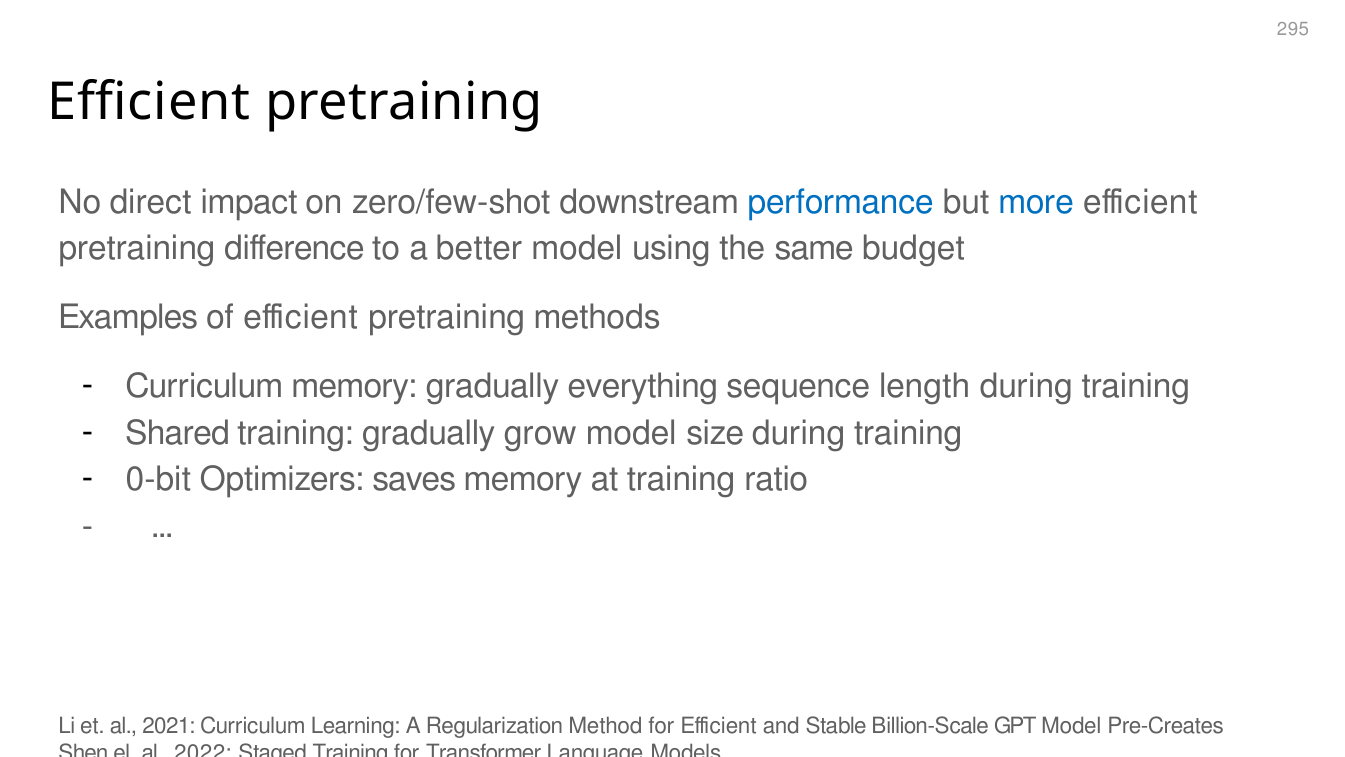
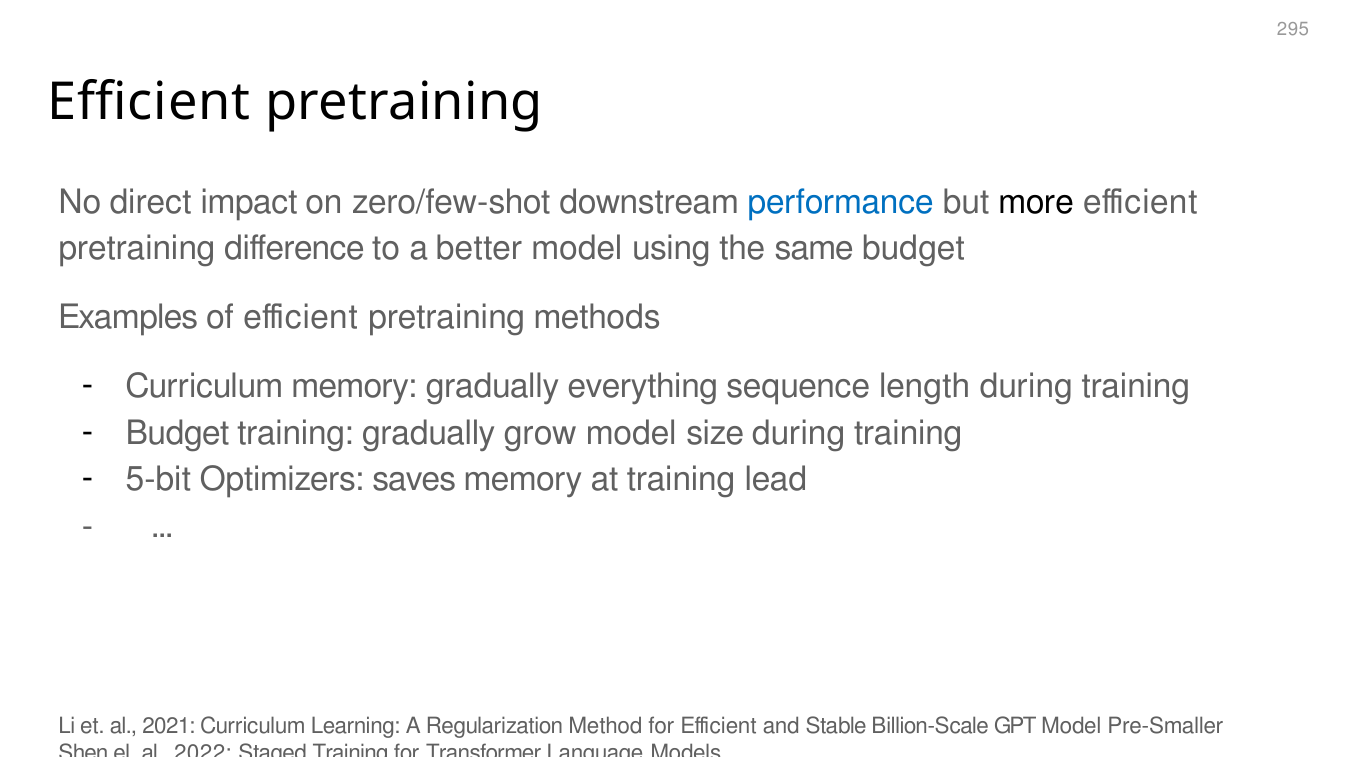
more colour: blue -> black
Shared at (178, 433): Shared -> Budget
0-bit: 0-bit -> 5-bit
ratio: ratio -> lead
Pre-Creates: Pre-Creates -> Pre-Smaller
